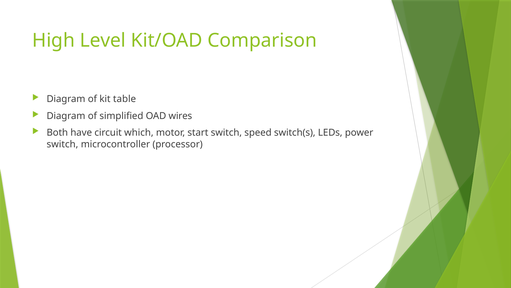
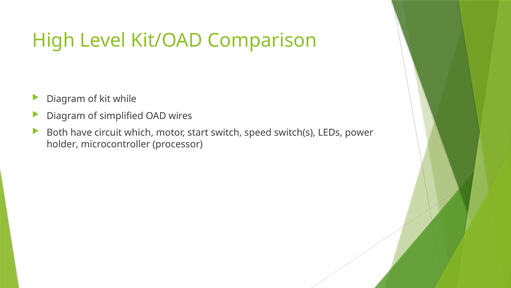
table: table -> while
switch at (62, 144): switch -> holder
